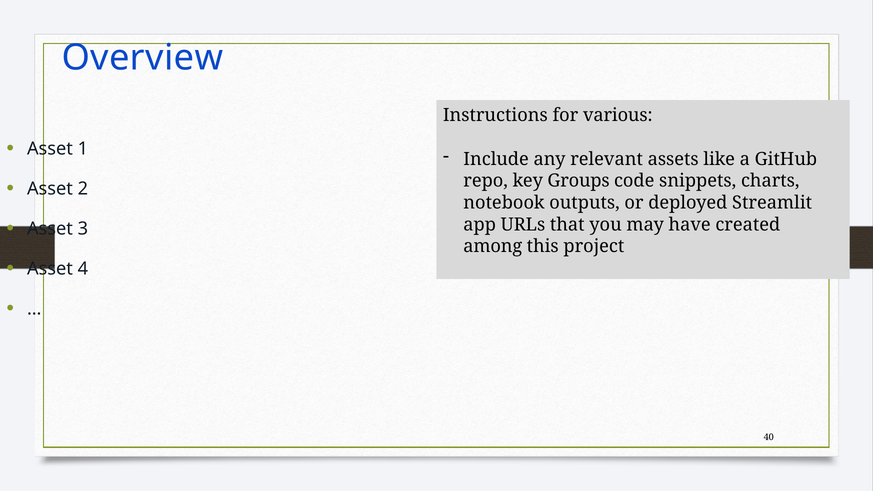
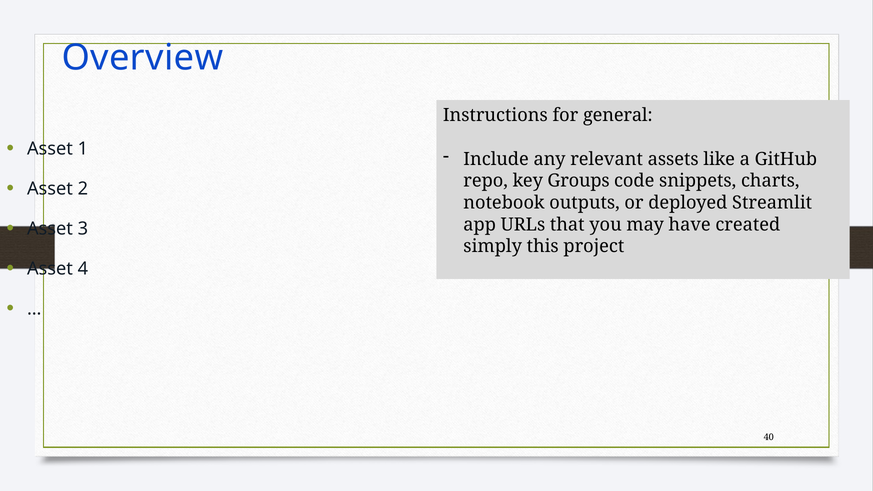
various: various -> general
among: among -> simply
